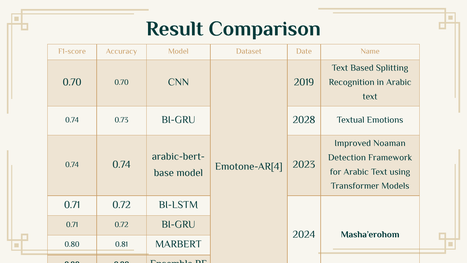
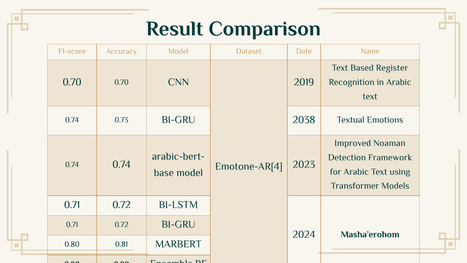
Splitting: Splitting -> Register
2028: 2028 -> 2038
